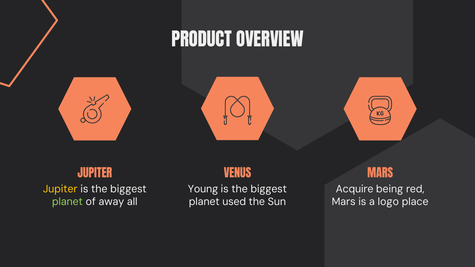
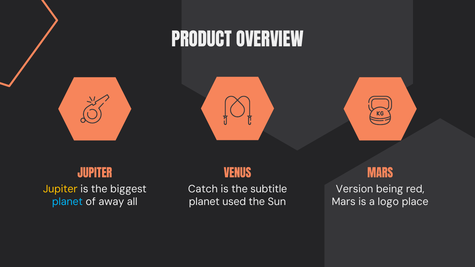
Young: Young -> Catch
biggest at (269, 189): biggest -> subtitle
Acquire: Acquire -> Version
planet at (67, 202) colour: light green -> light blue
